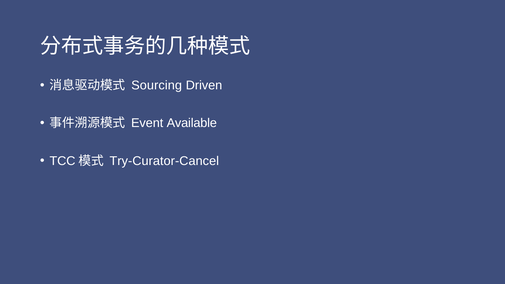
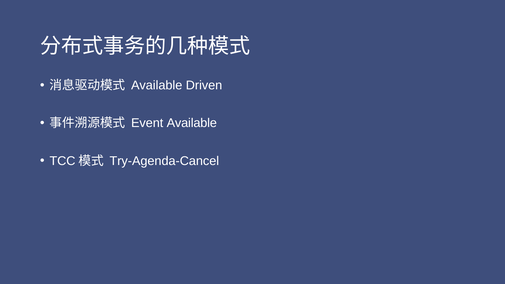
Sourcing at (157, 85): Sourcing -> Available
Try-Curator-Cancel: Try-Curator-Cancel -> Try-Agenda-Cancel
